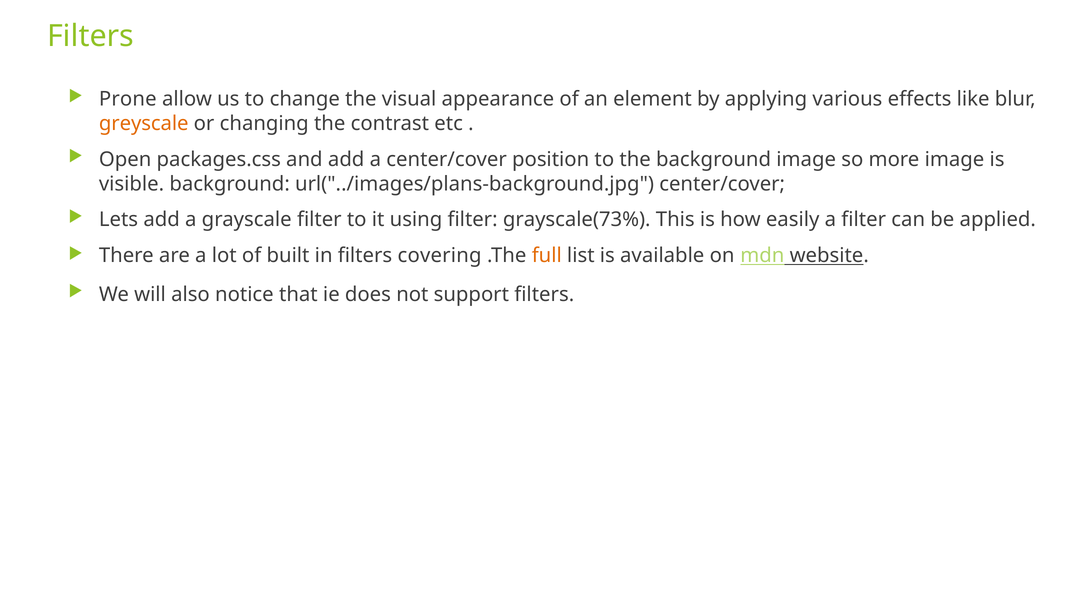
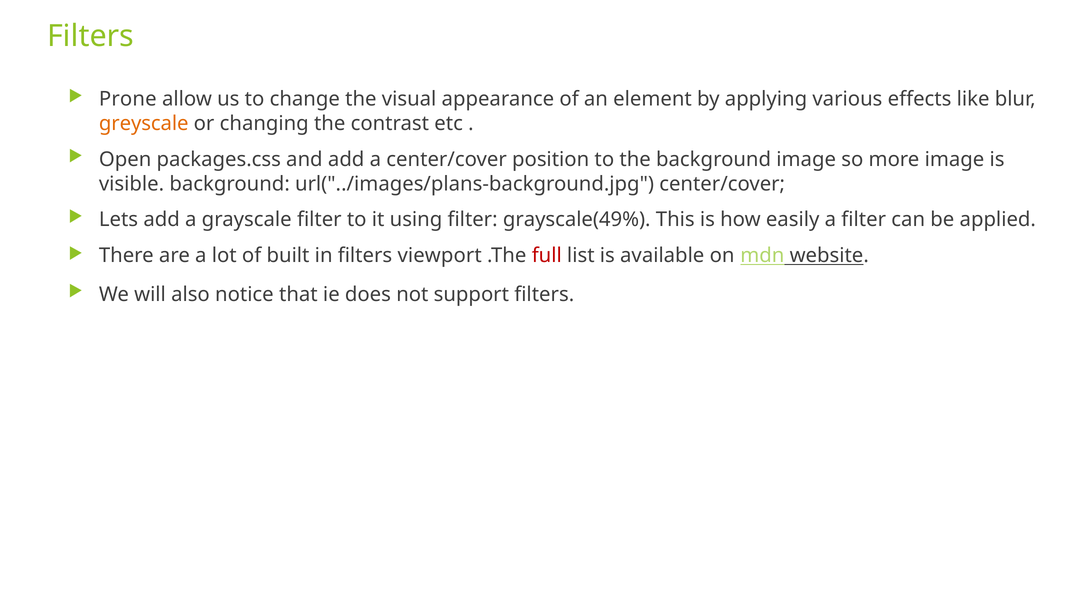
grayscale(73%: grayscale(73% -> grayscale(49%
covering: covering -> viewport
full colour: orange -> red
